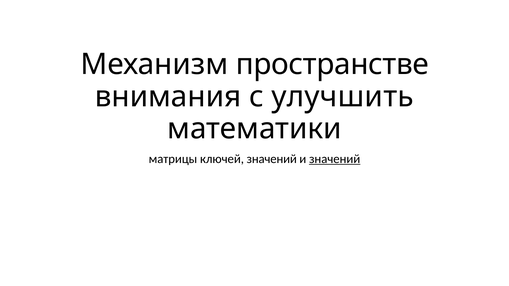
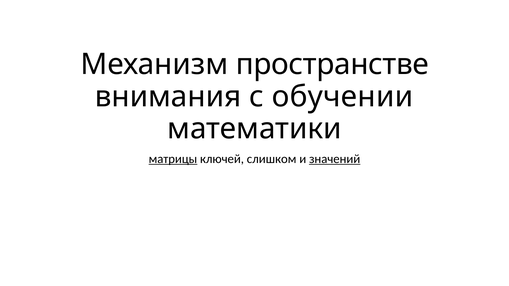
улучшить: улучшить -> обучении
матрицы underline: none -> present
ключей значений: значений -> слишком
